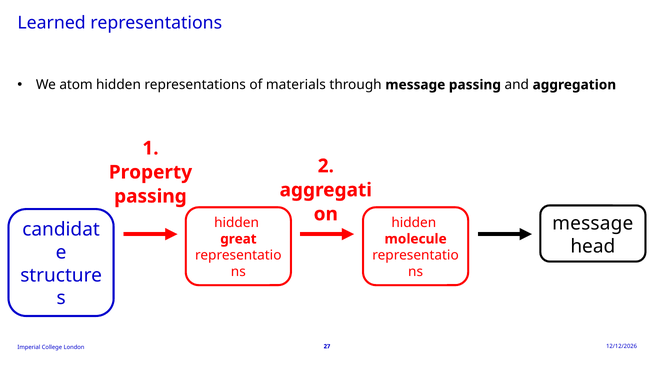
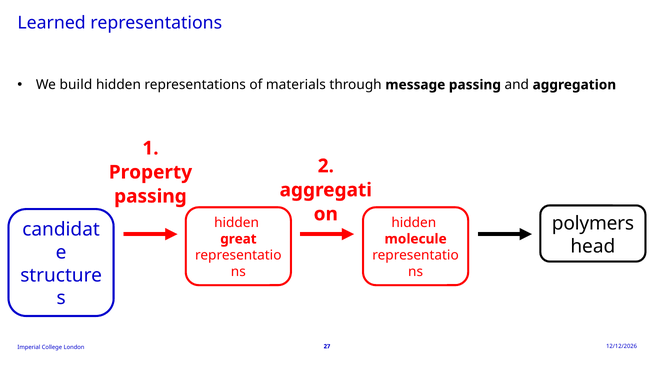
atom: atom -> build
message at (593, 223): message -> polymers
